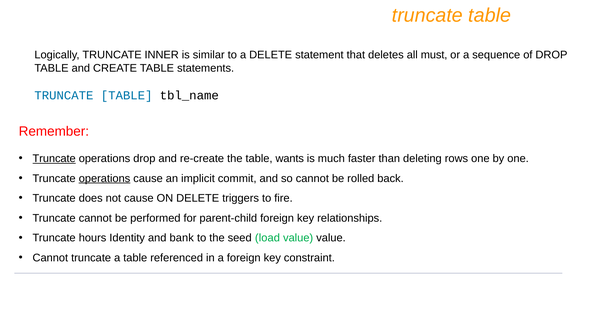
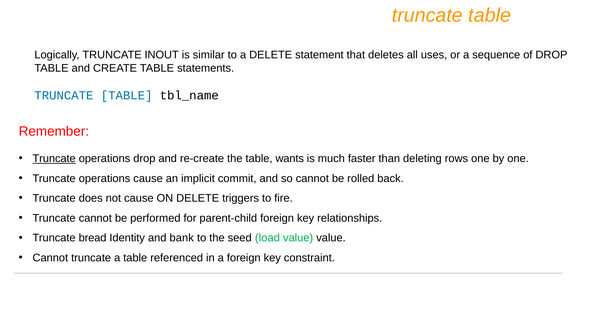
INNER: INNER -> INOUT
must: must -> uses
operations at (105, 179) underline: present -> none
hours: hours -> bread
